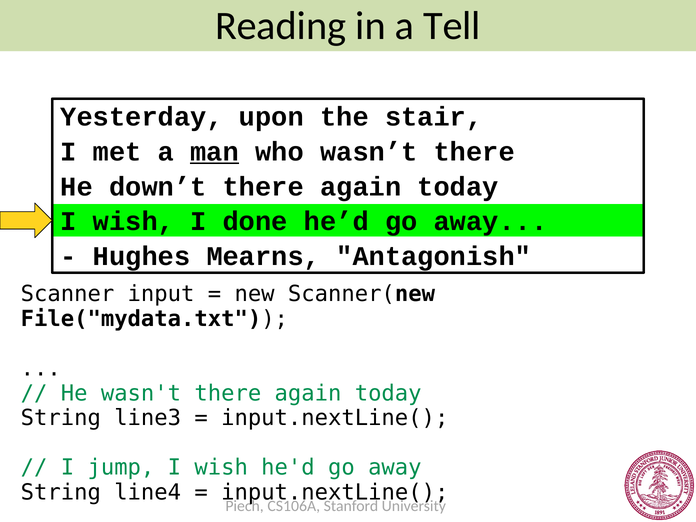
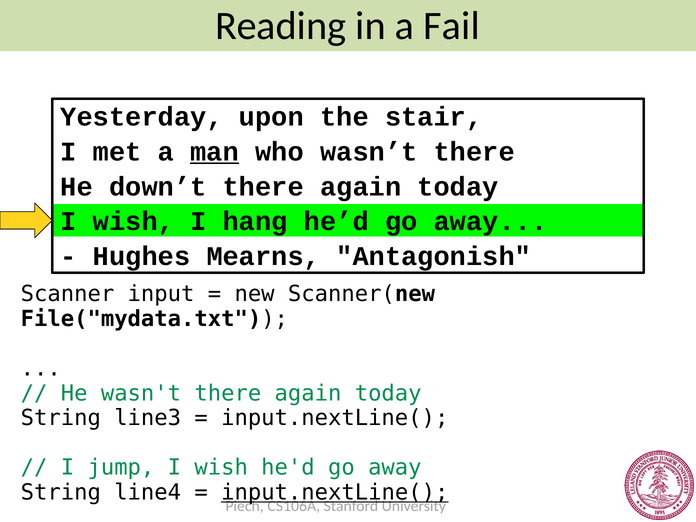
Tell: Tell -> Fail
done: done -> hang
input.nextLine( at (335, 492) underline: none -> present
